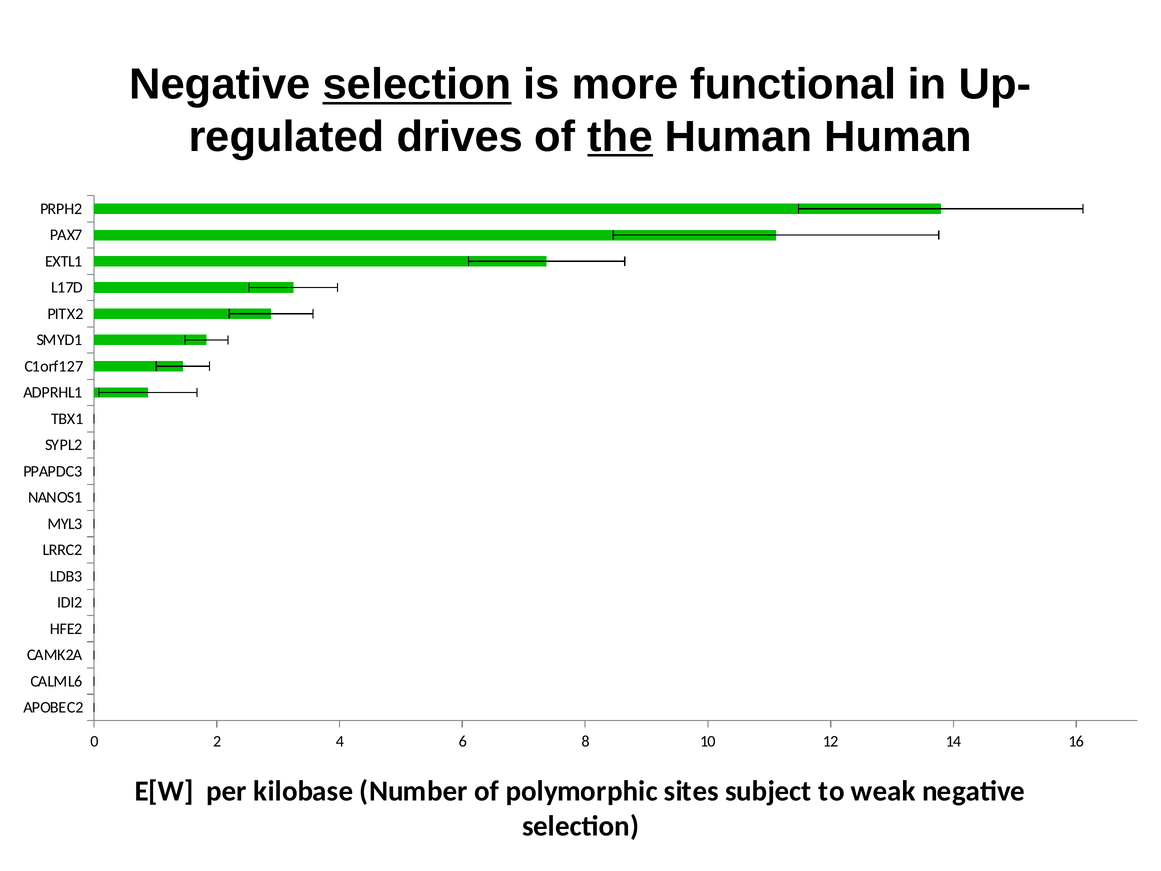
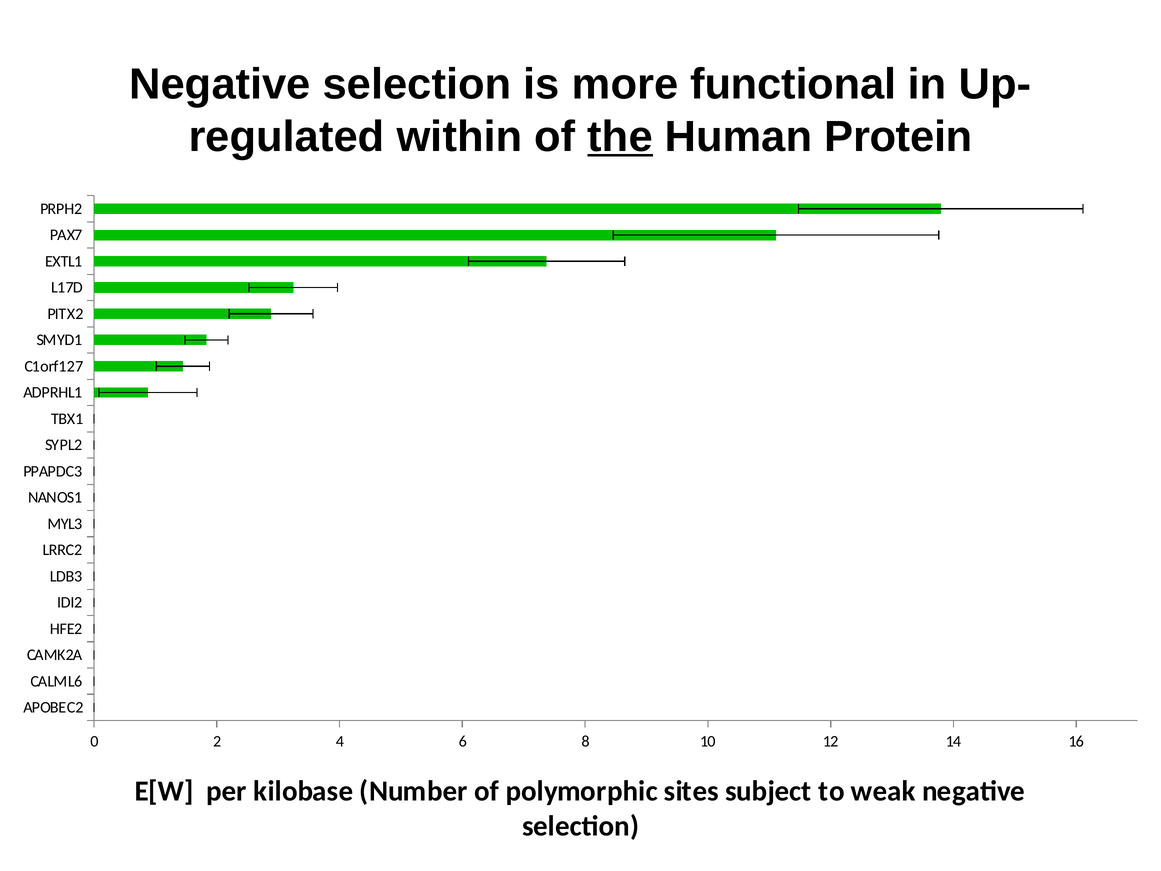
selection at (417, 84) underline: present -> none
drives: drives -> within
Human Human: Human -> Protein
